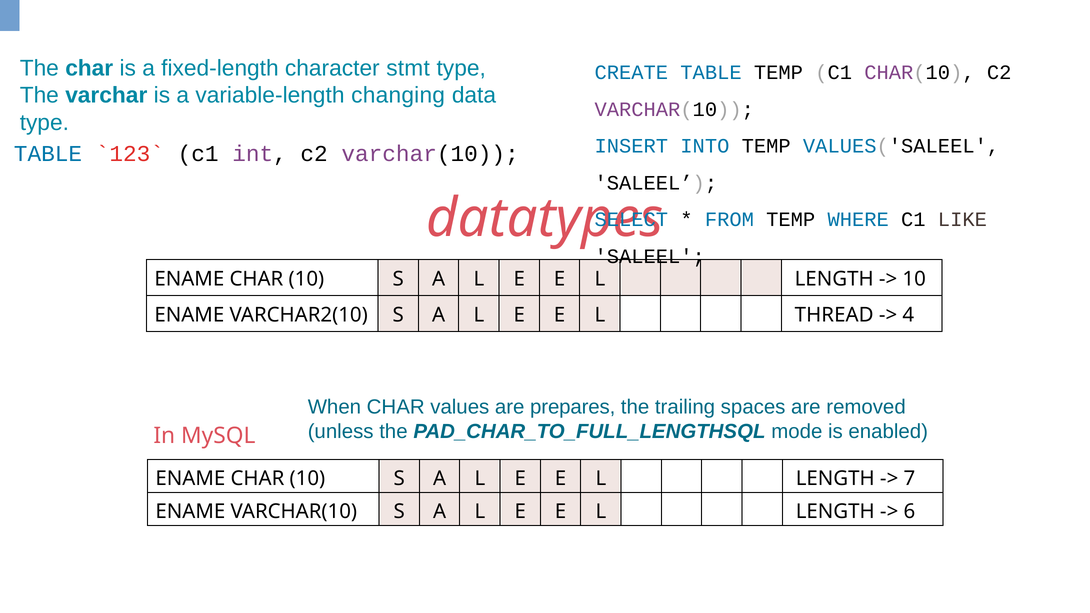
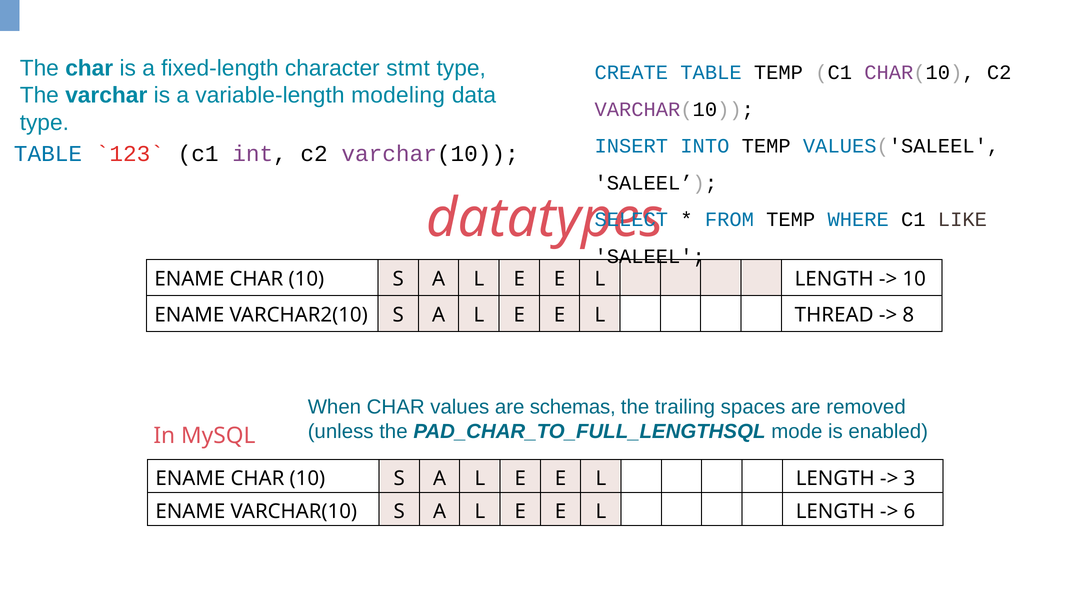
changing: changing -> modeling
4: 4 -> 8
prepares: prepares -> schemas
7: 7 -> 3
